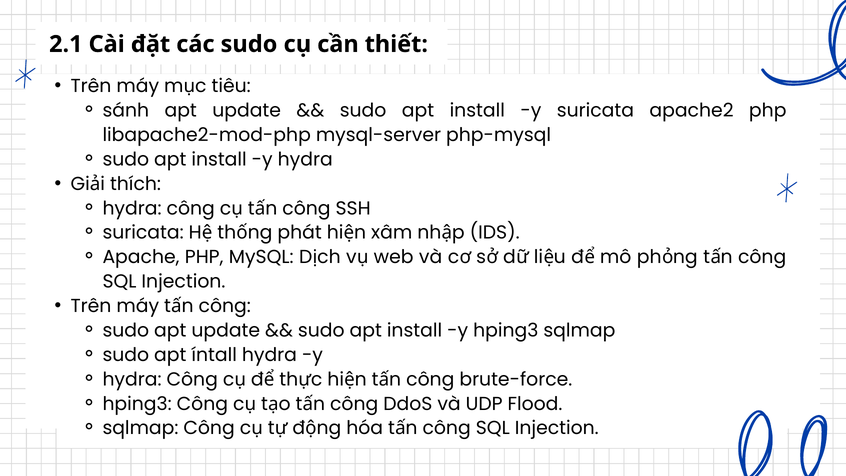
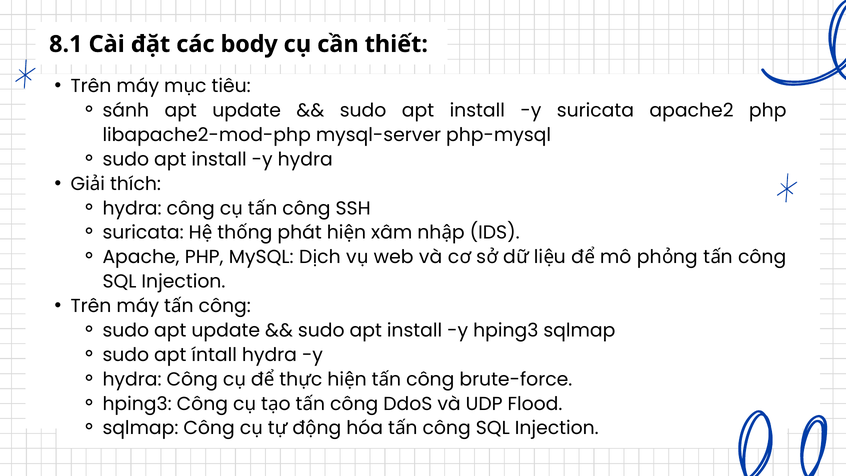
2.1: 2.1 -> 8.1
các sudo: sudo -> body
